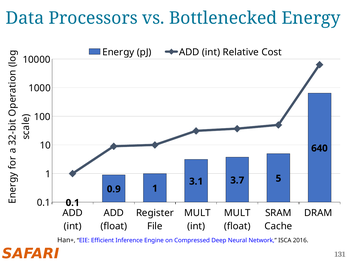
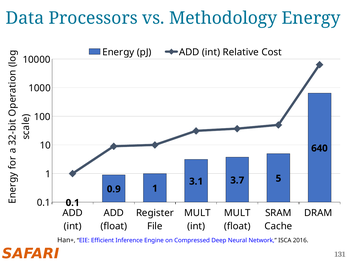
Bottlenecked: Bottlenecked -> Methodology
